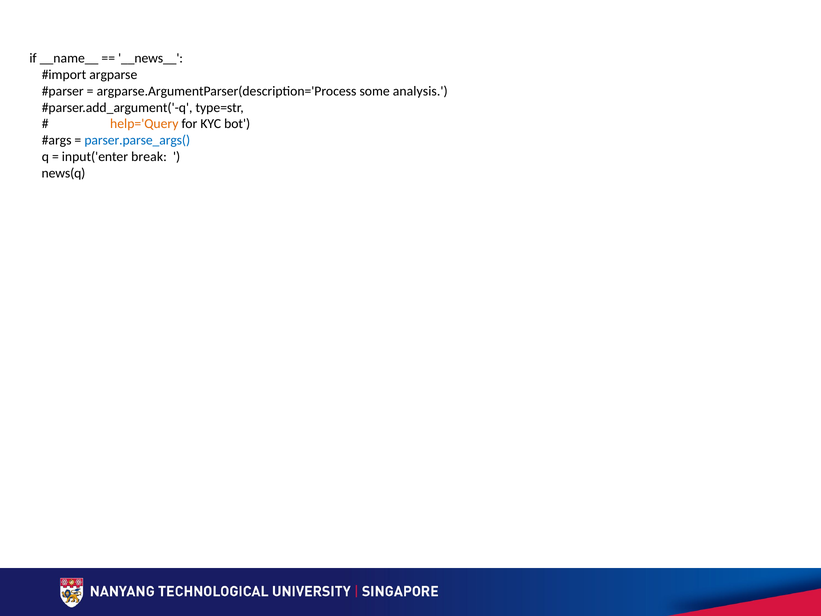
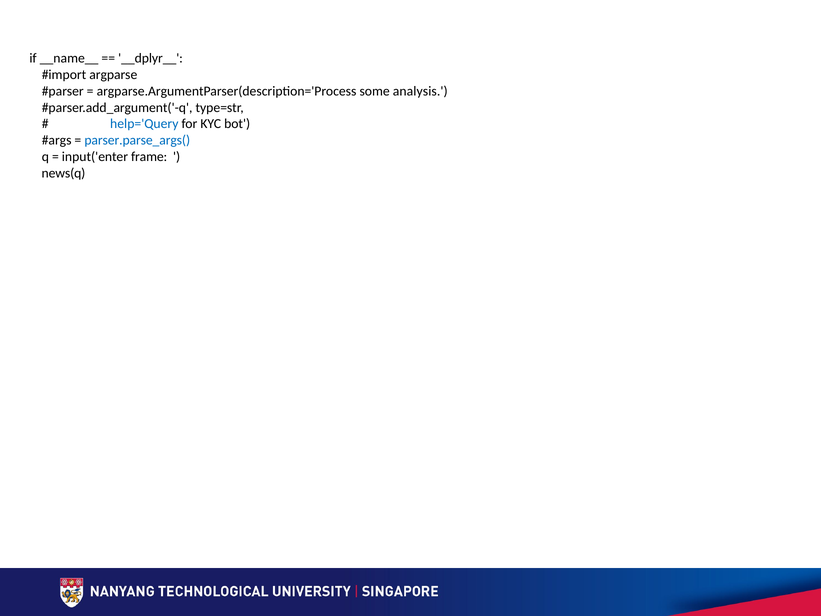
__news__: __news__ -> __dplyr__
help='Query colour: orange -> blue
break: break -> frame
